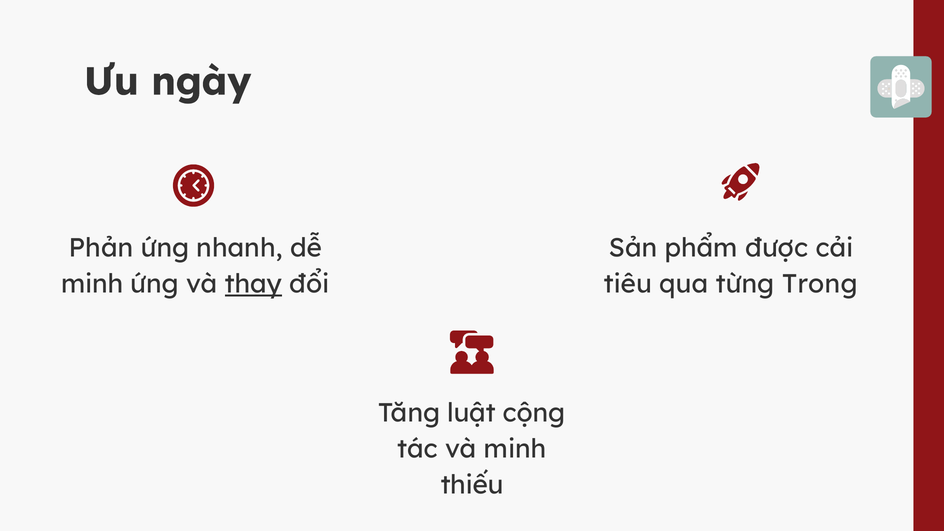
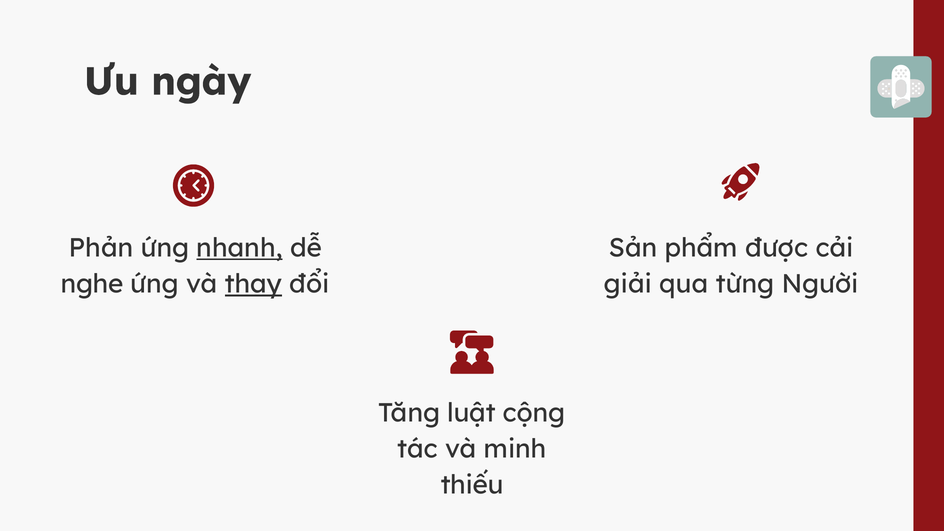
nhanh underline: none -> present
minh at (92, 284): minh -> nghe
tiêu: tiêu -> giải
Trong: Trong -> Người
